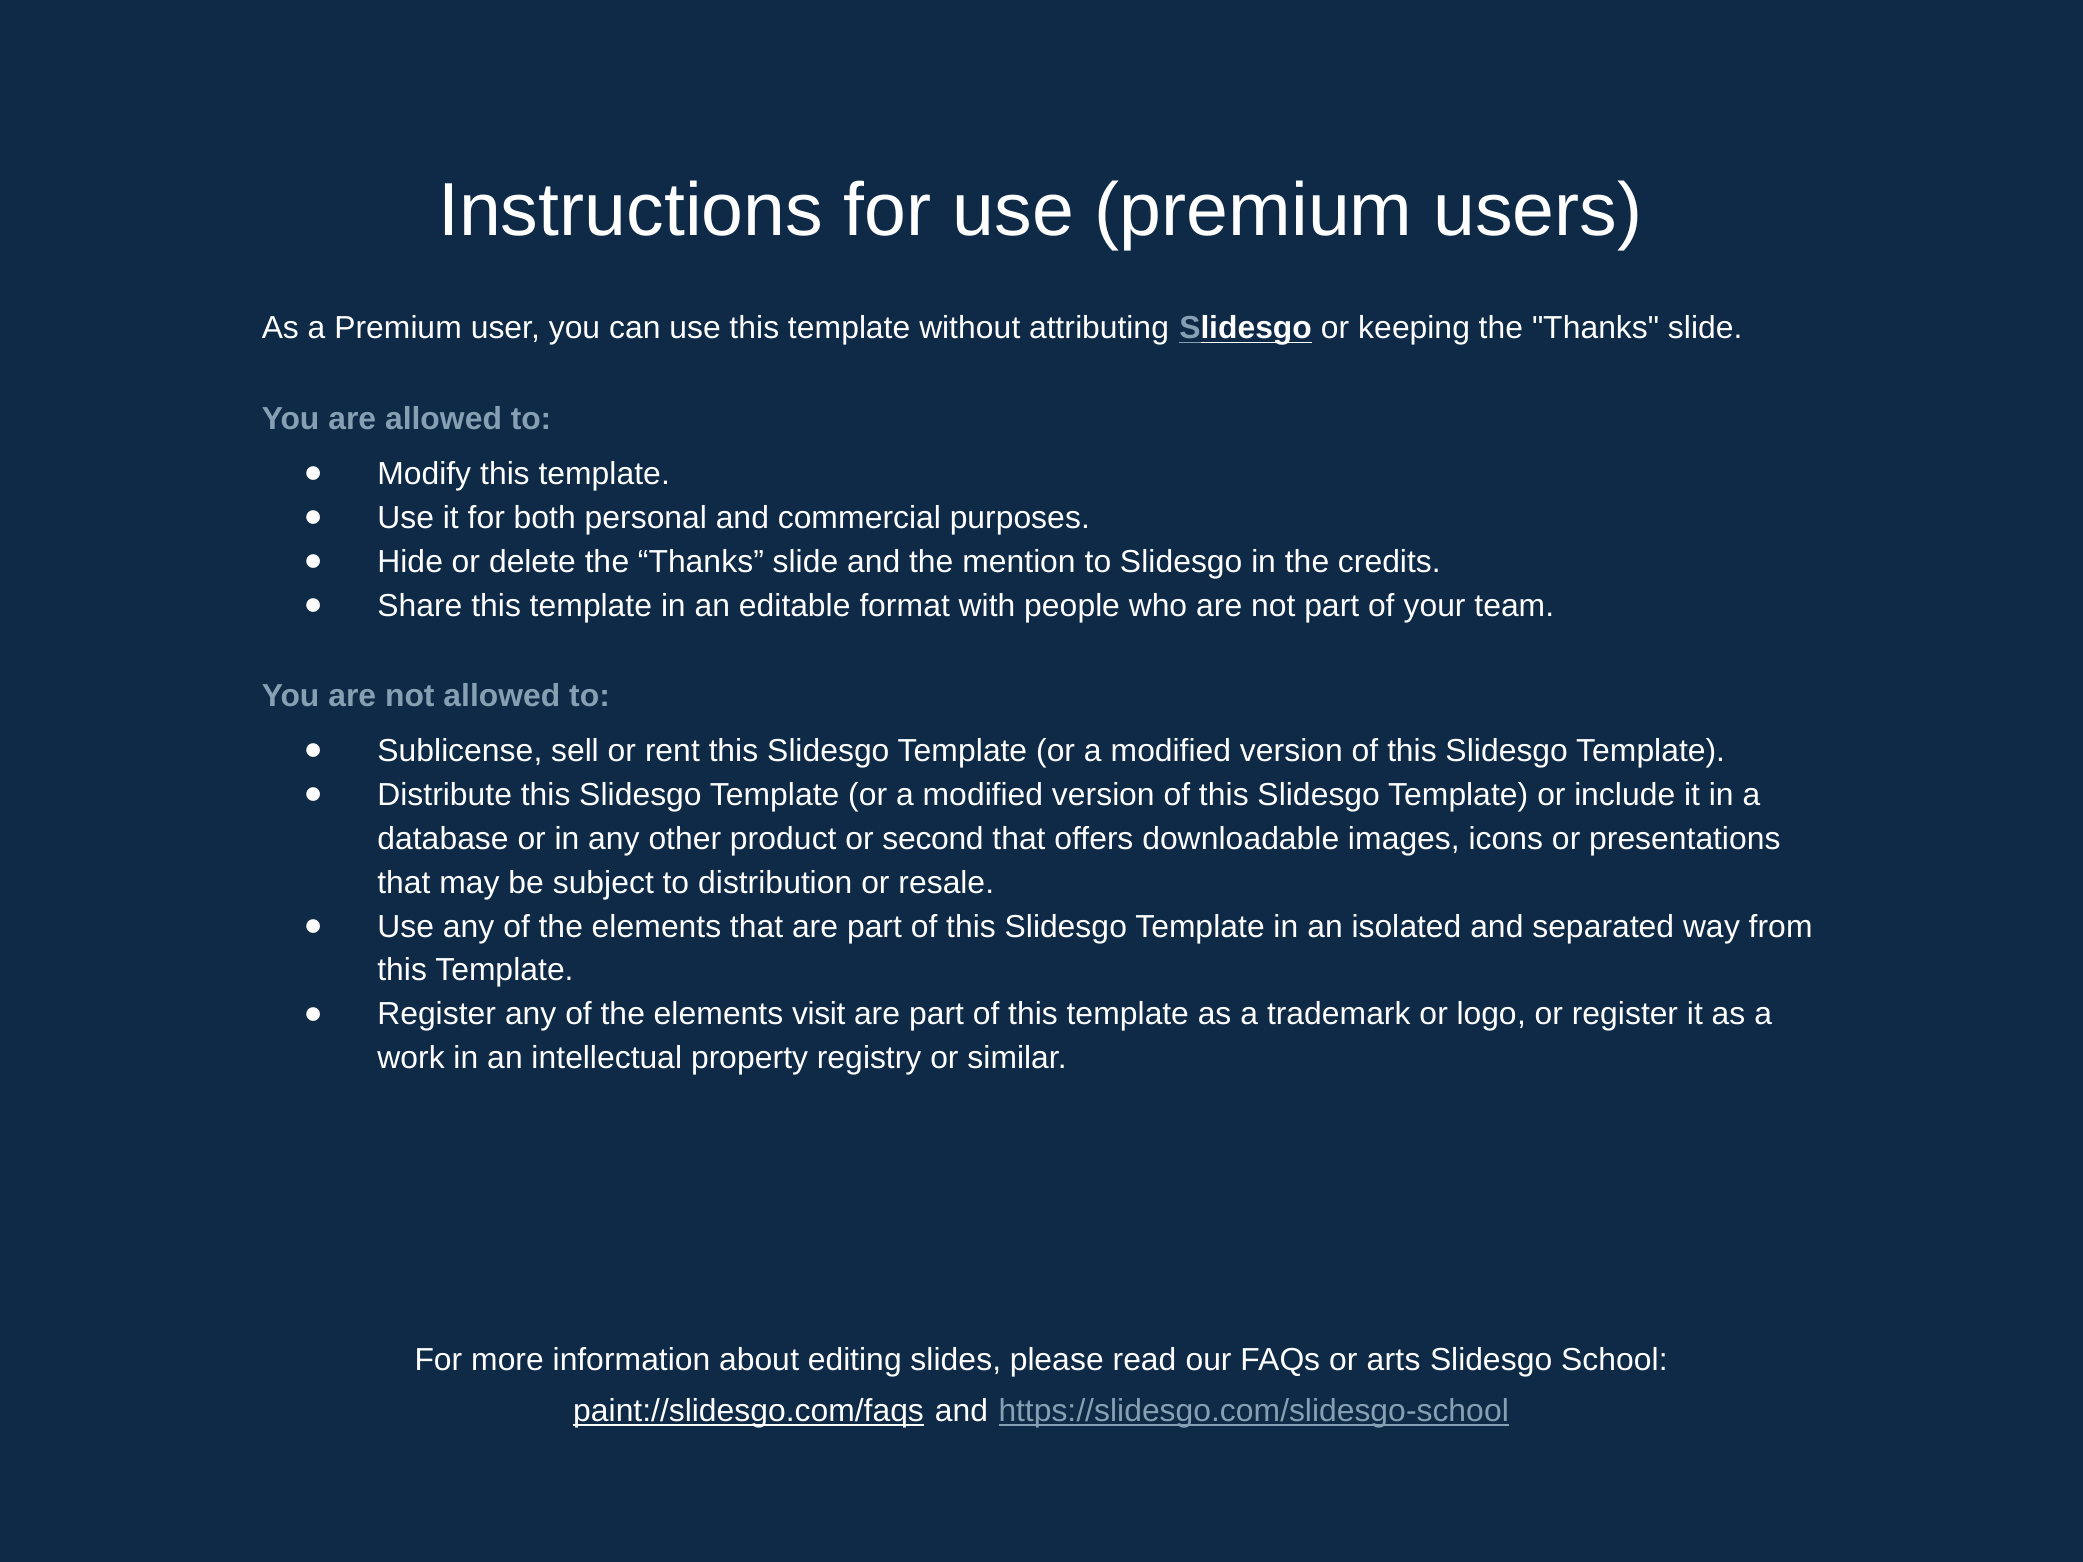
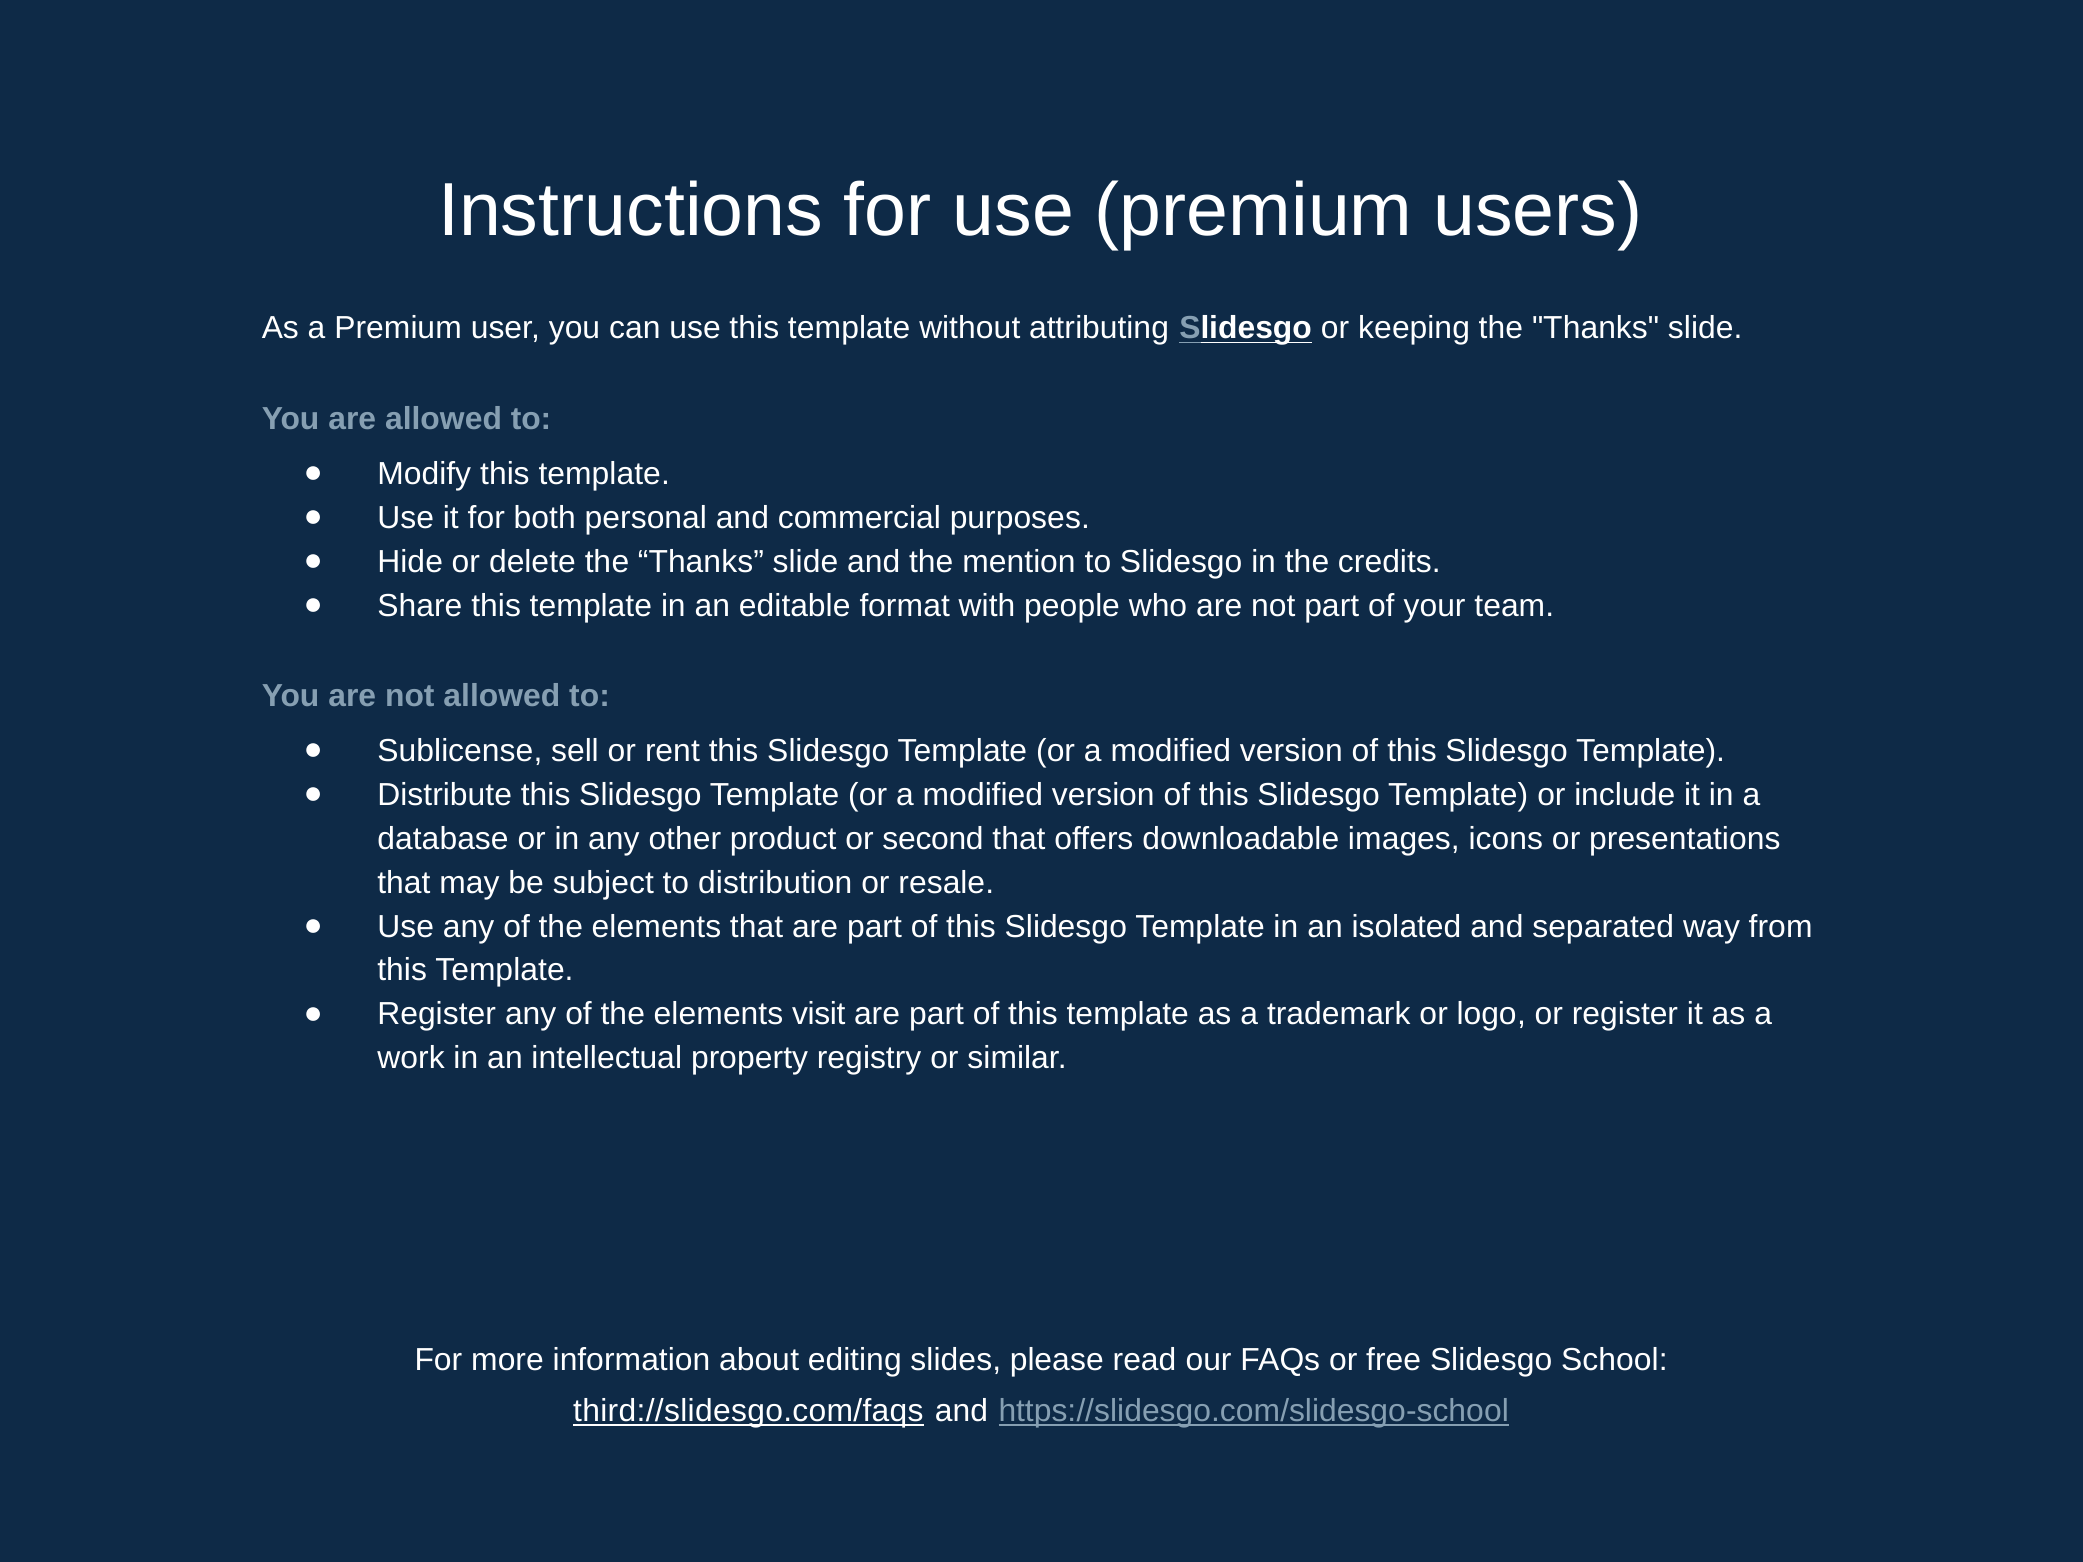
arts: arts -> free
paint://slidesgo.com/faqs: paint://slidesgo.com/faqs -> third://slidesgo.com/faqs
